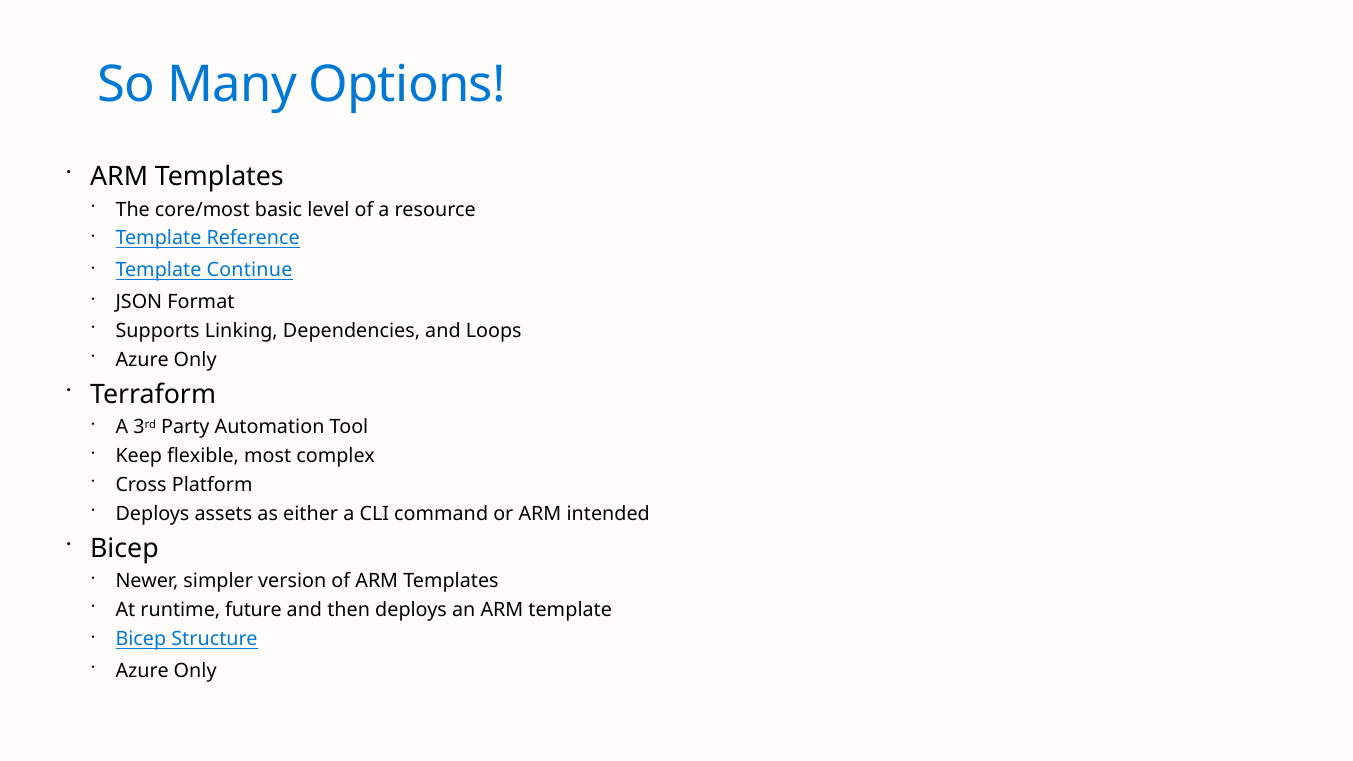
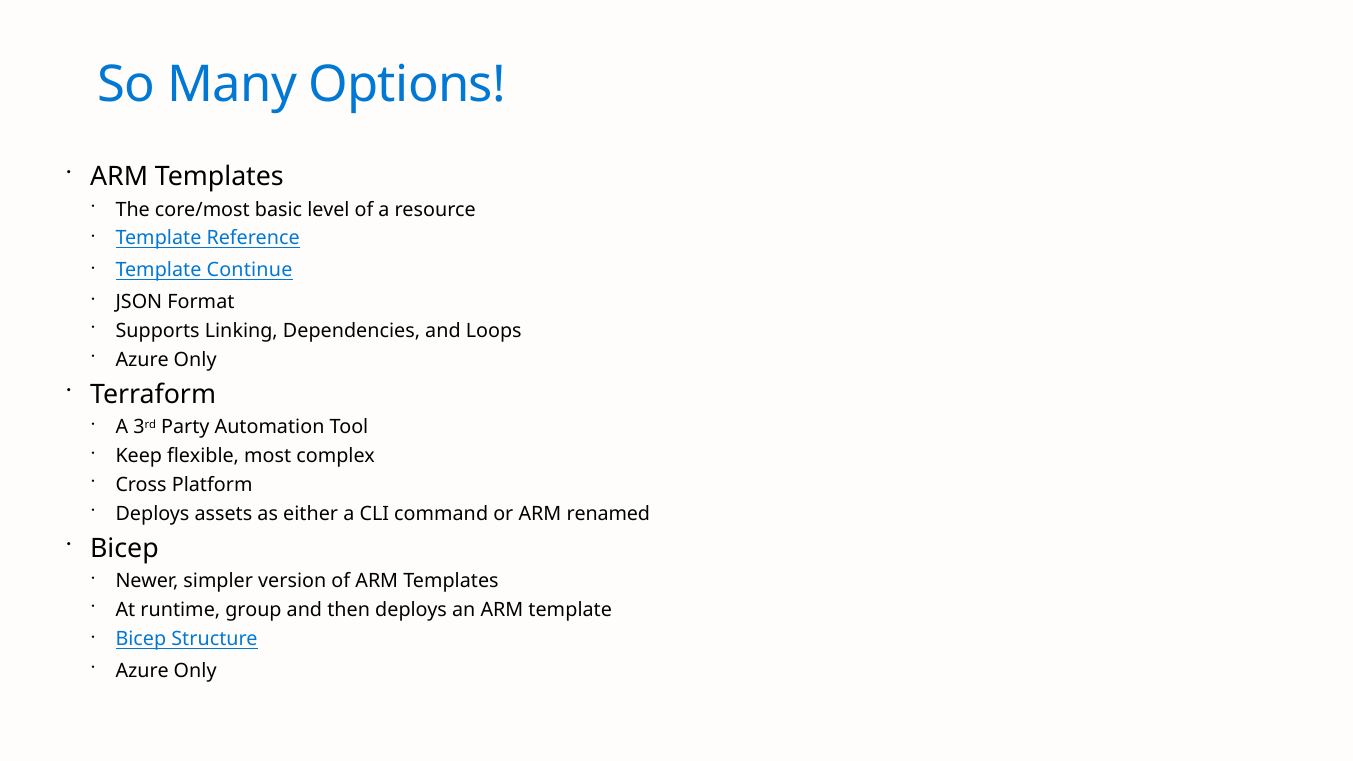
intended: intended -> renamed
future: future -> group
